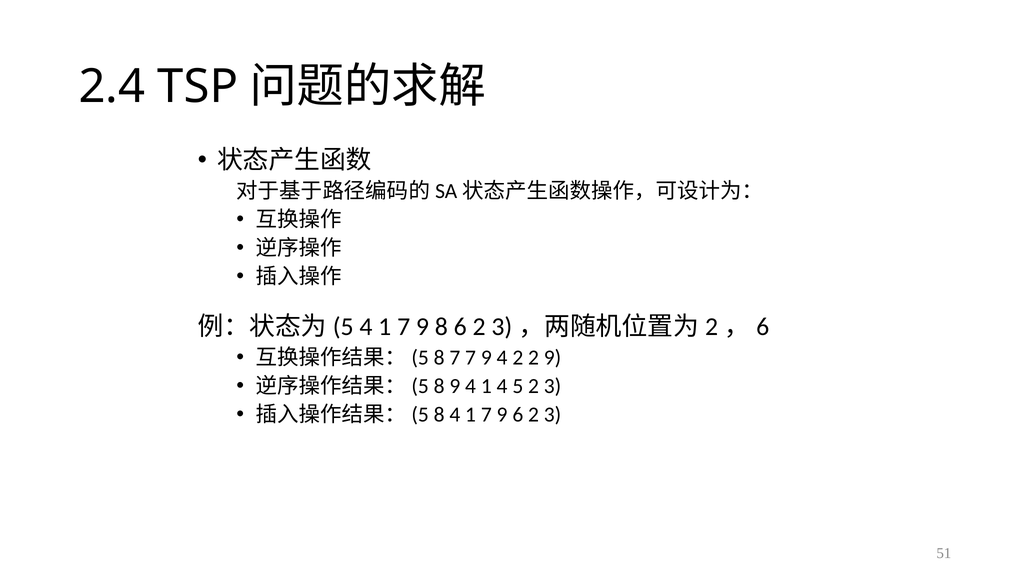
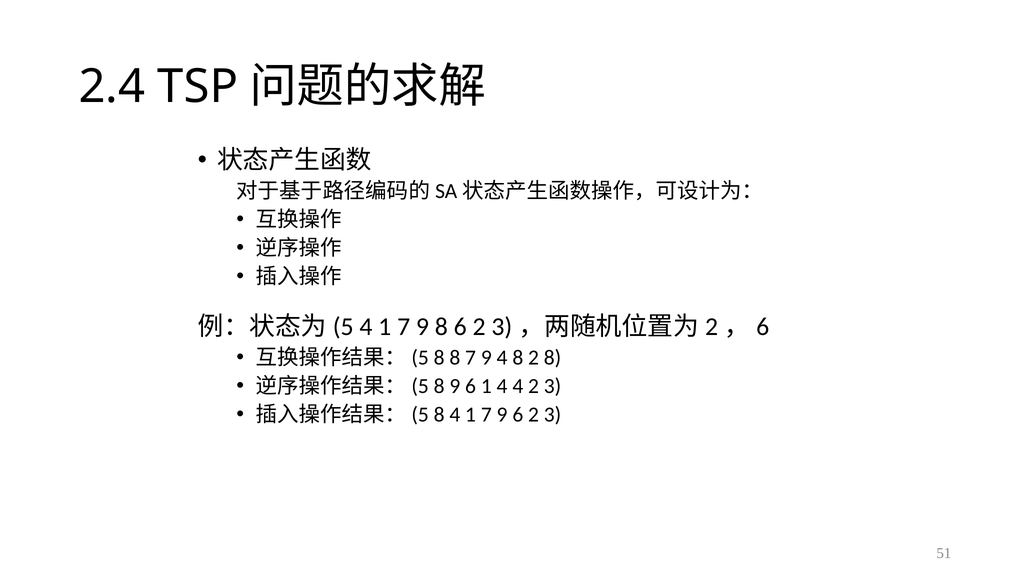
8 7: 7 -> 8
4 2: 2 -> 8
2 9: 9 -> 8
8 9 4: 4 -> 6
4 5: 5 -> 4
